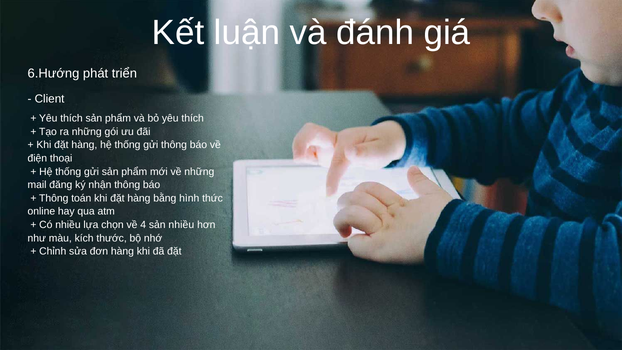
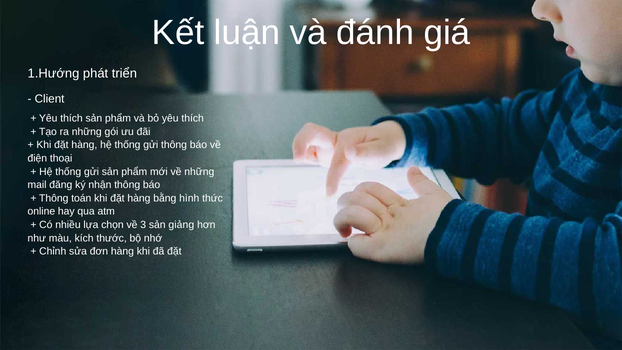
6.Hướng: 6.Hướng -> 1.Hướng
4: 4 -> 3
sản nhiều: nhiều -> giảng
